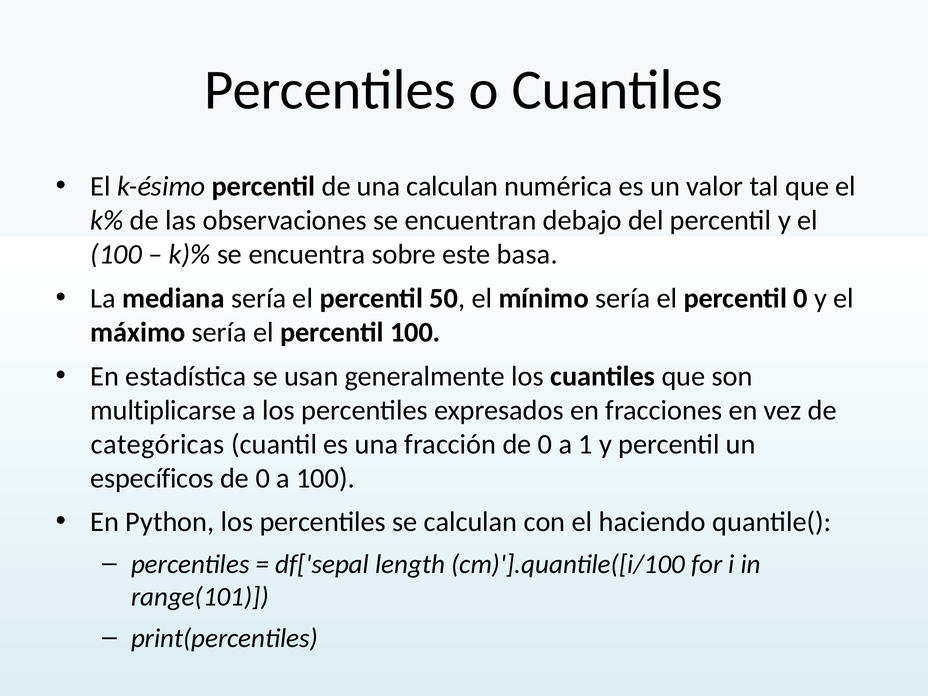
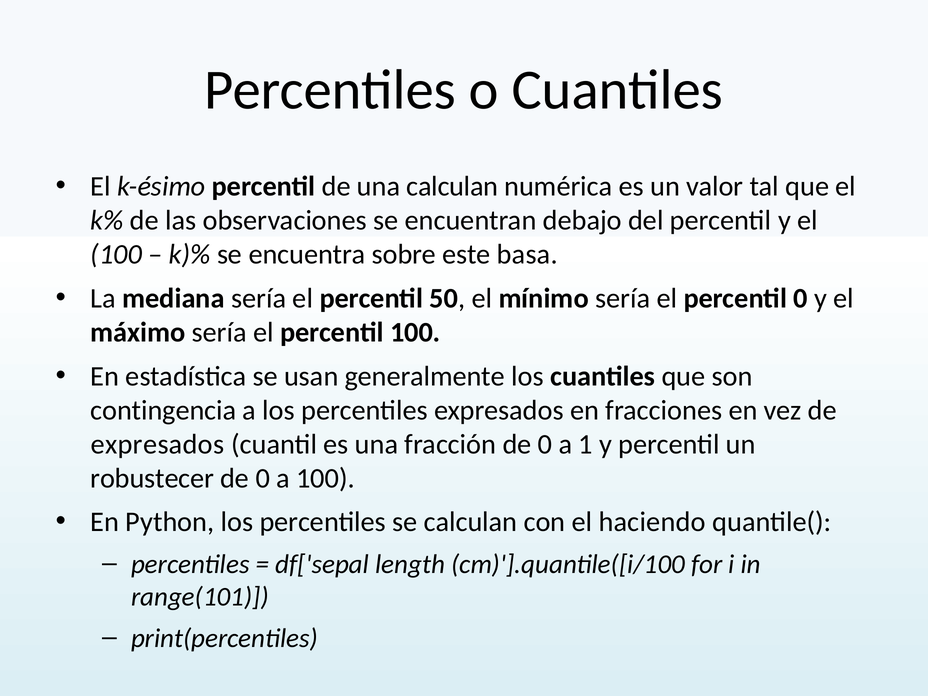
multiplicarse: multiplicarse -> contingencia
categóricas at (158, 444): categóricas -> expresados
específicos: específicos -> robustecer
